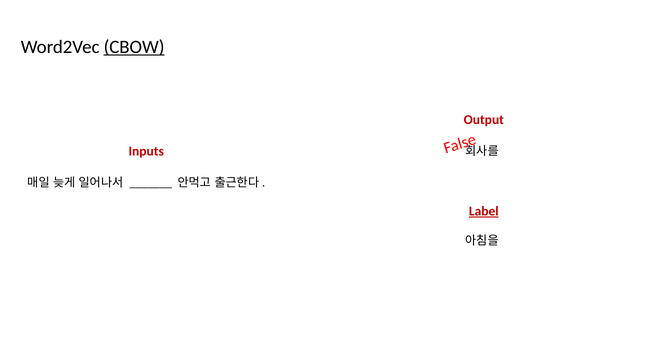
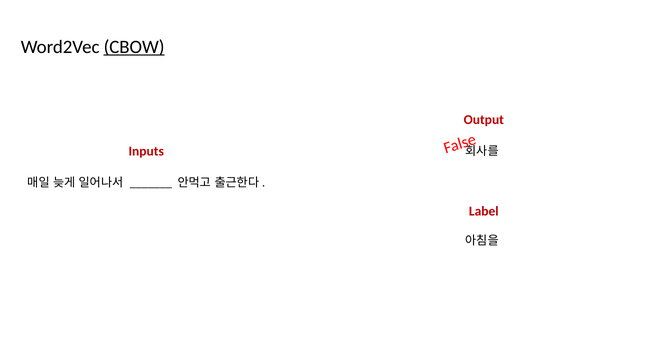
Label underline: present -> none
